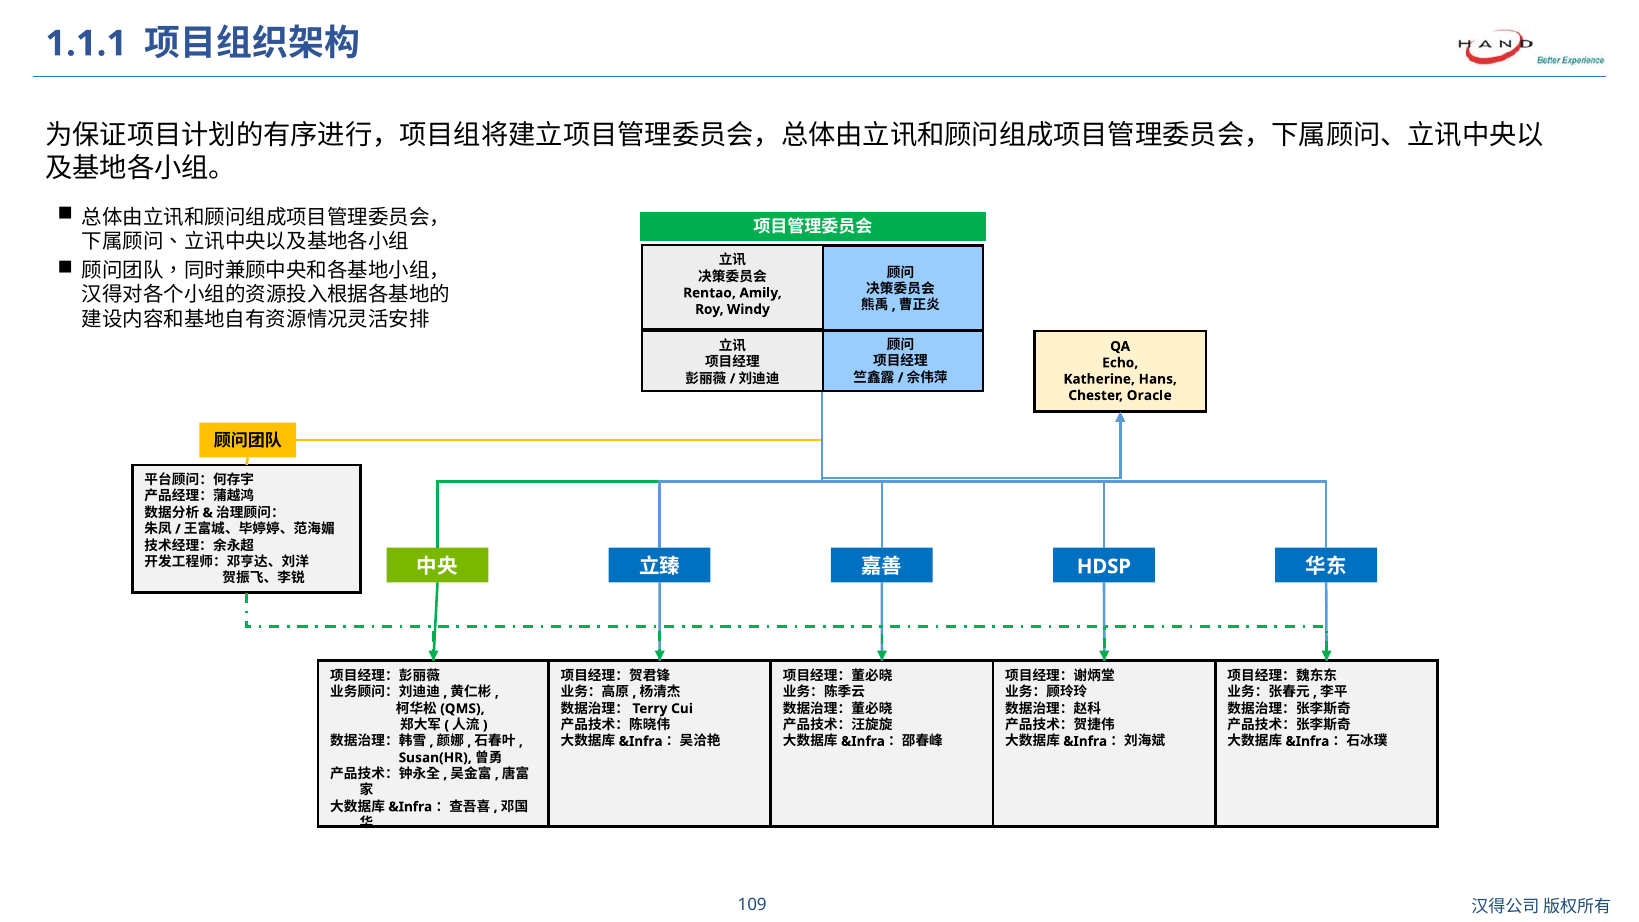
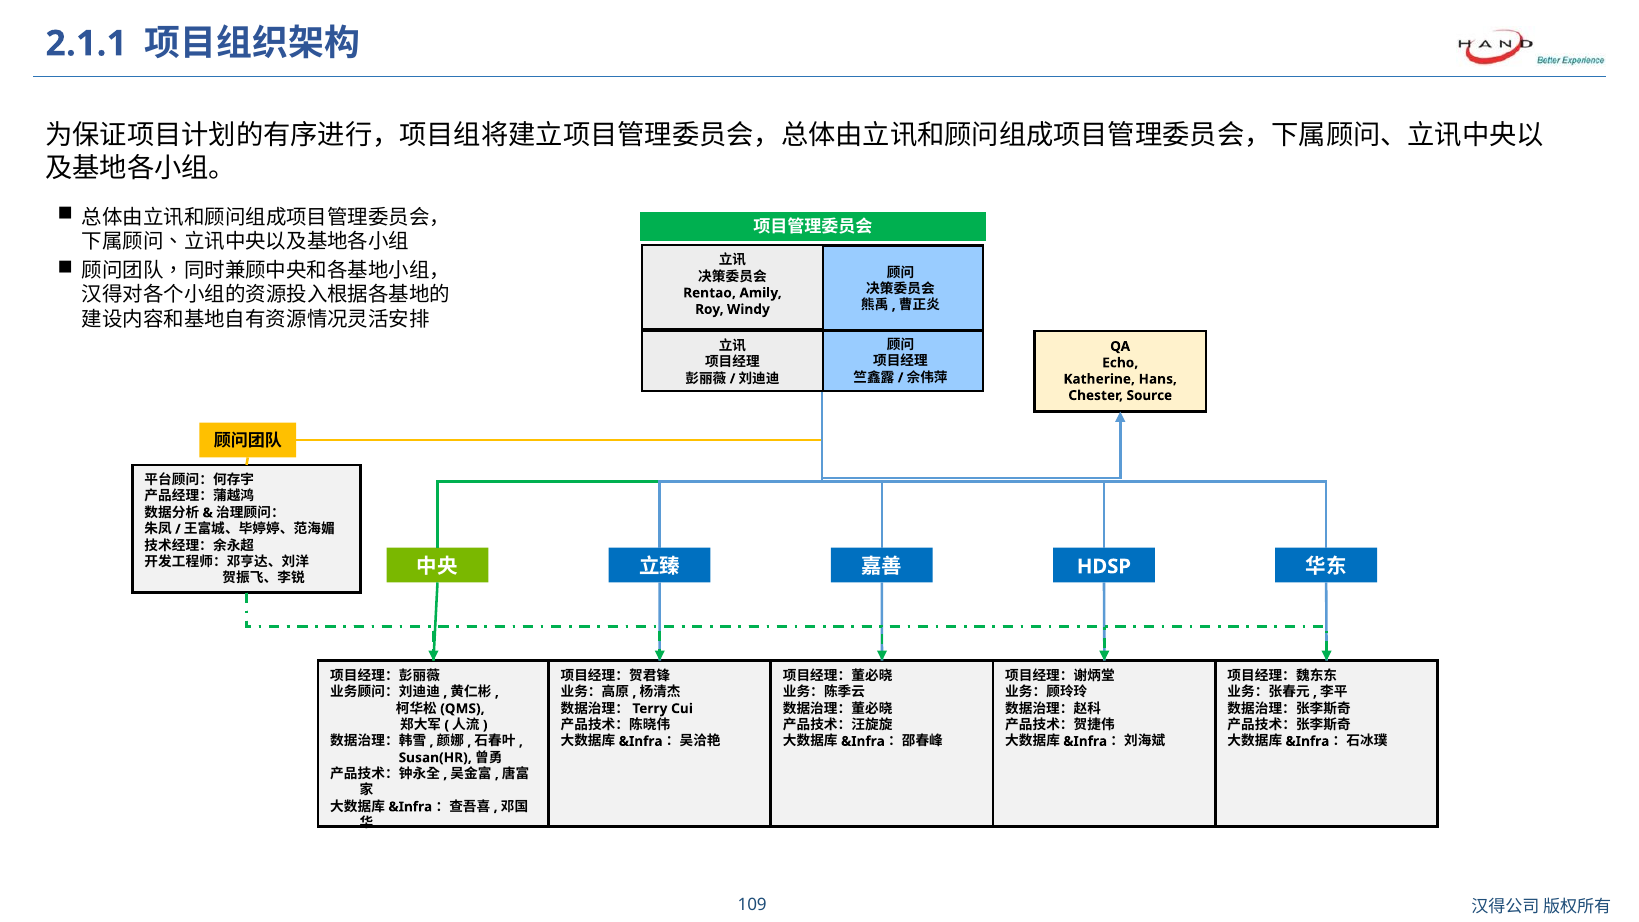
1.1.1: 1.1.1 -> 2.1.1
Oracle: Oracle -> Source
